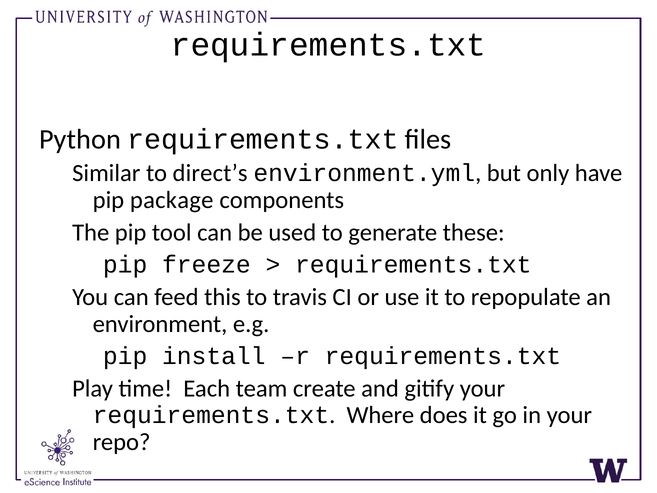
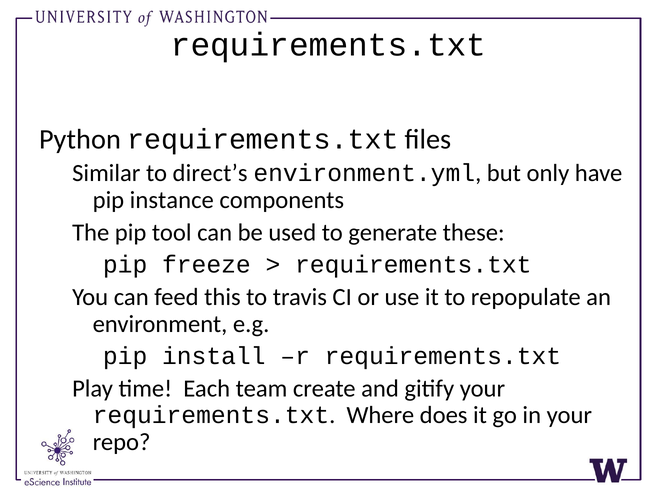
package: package -> instance
